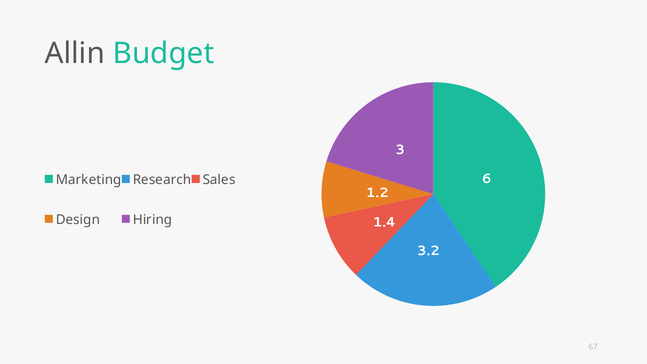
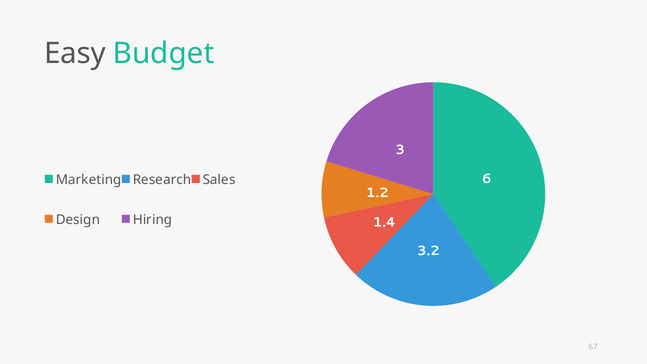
Allin: Allin -> Easy
